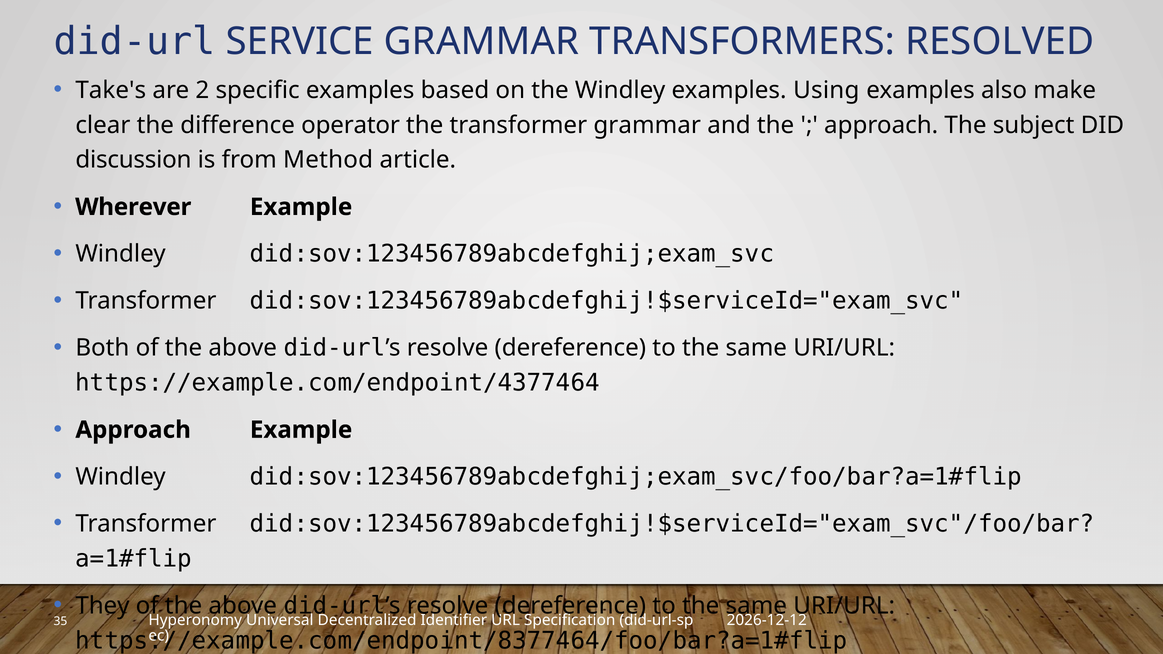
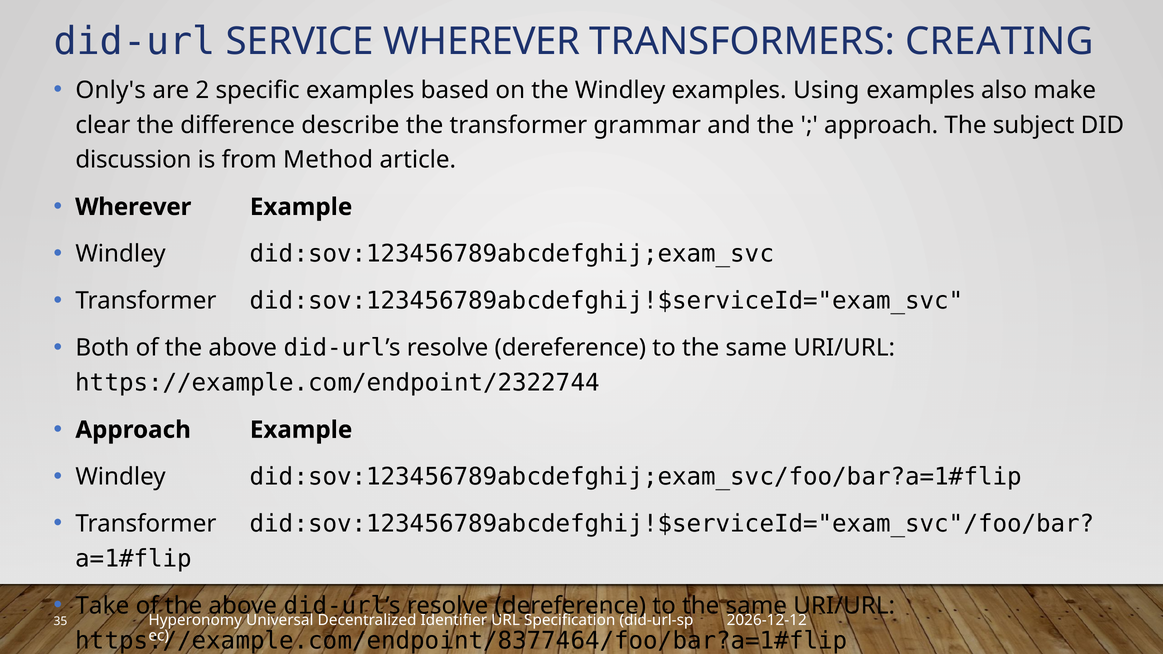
SERVICE GRAMMAR: GRAMMAR -> WHEREVER
RESOLVED: RESOLVED -> CREATING
Take's: Take's -> Only's
operator: operator -> describe
https://example.com/endpoint/4377464: https://example.com/endpoint/4377464 -> https://example.com/endpoint/2322744
They: They -> Take
